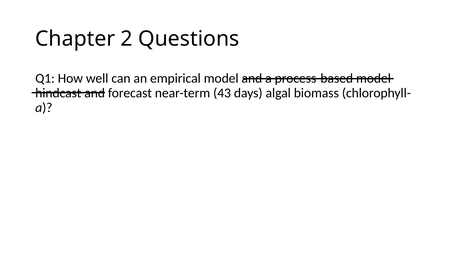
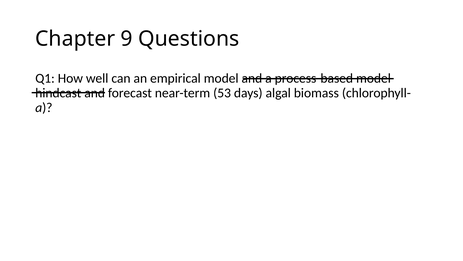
2: 2 -> 9
43: 43 -> 53
